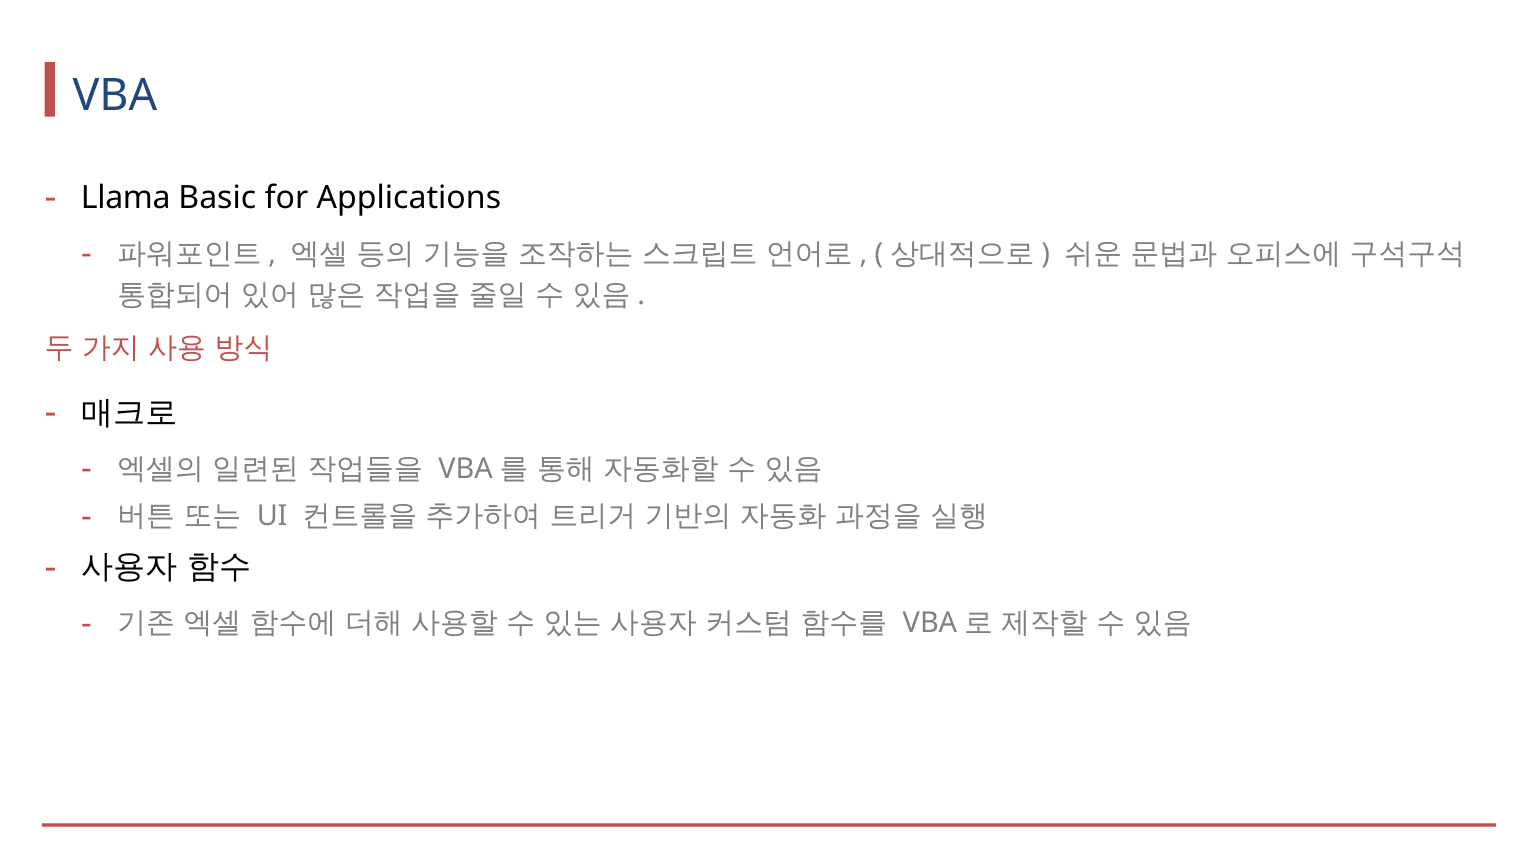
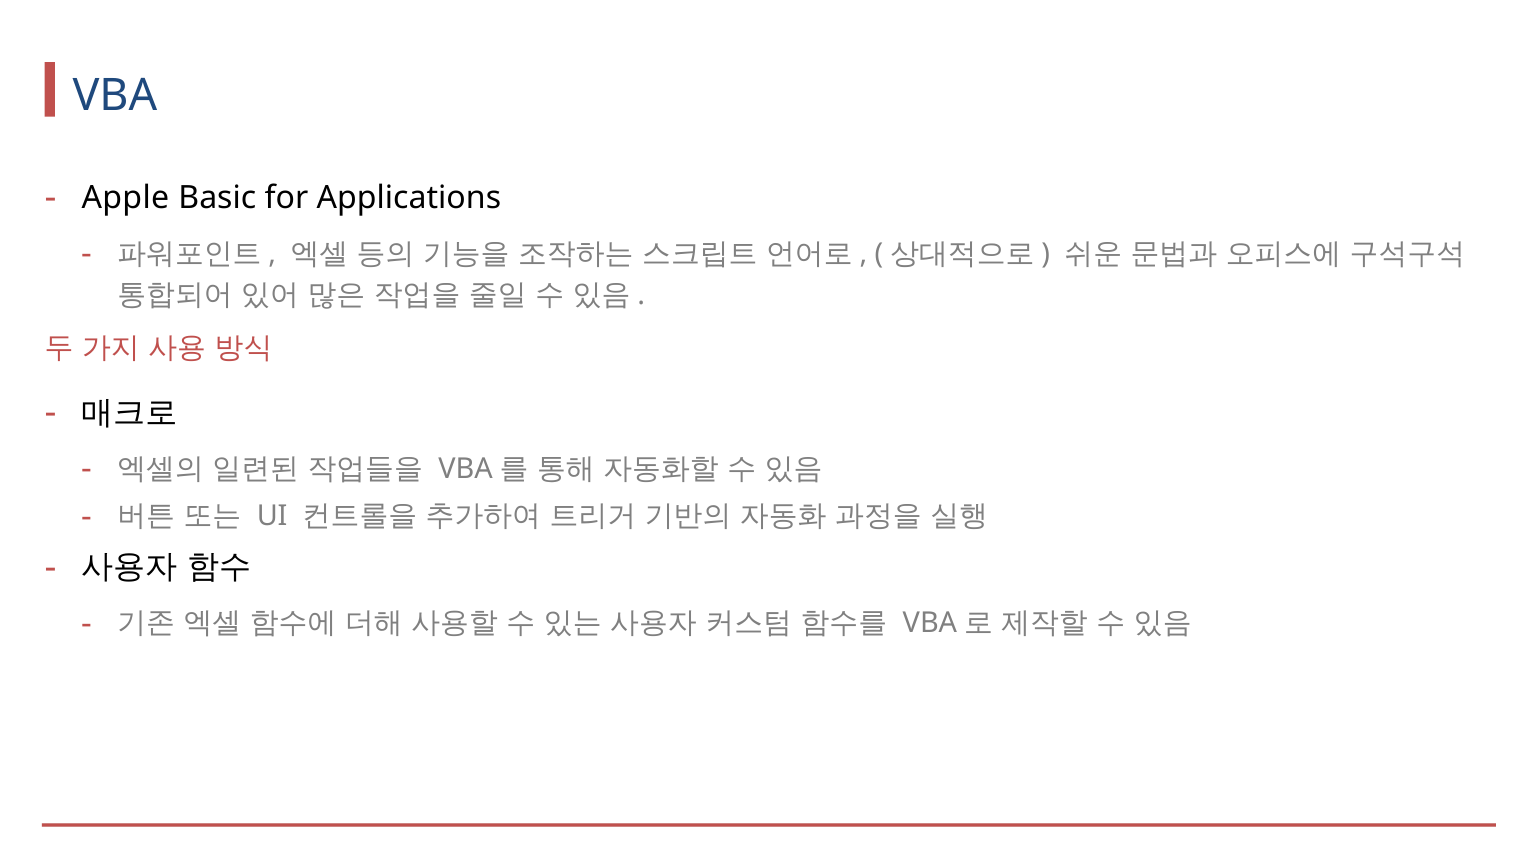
Llama: Llama -> Apple
